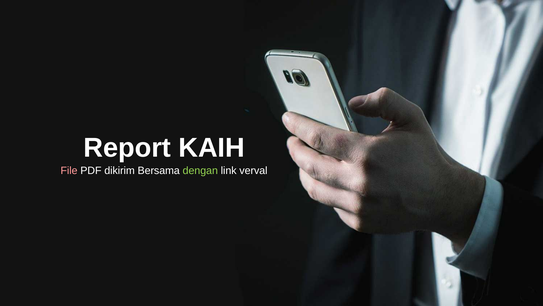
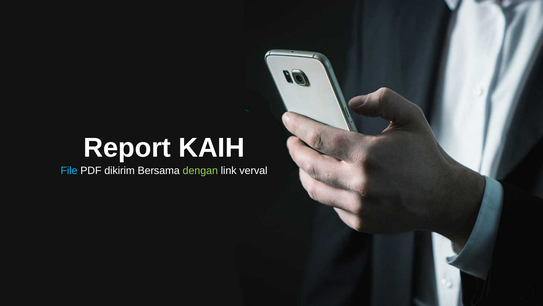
File colour: pink -> light blue
